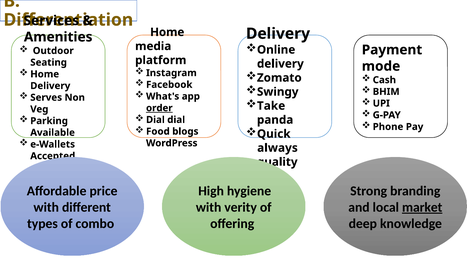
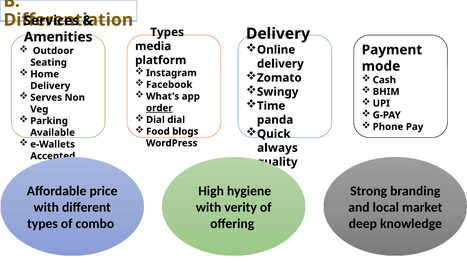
Home at (167, 32): Home -> Types
Take: Take -> Time
market underline: present -> none
